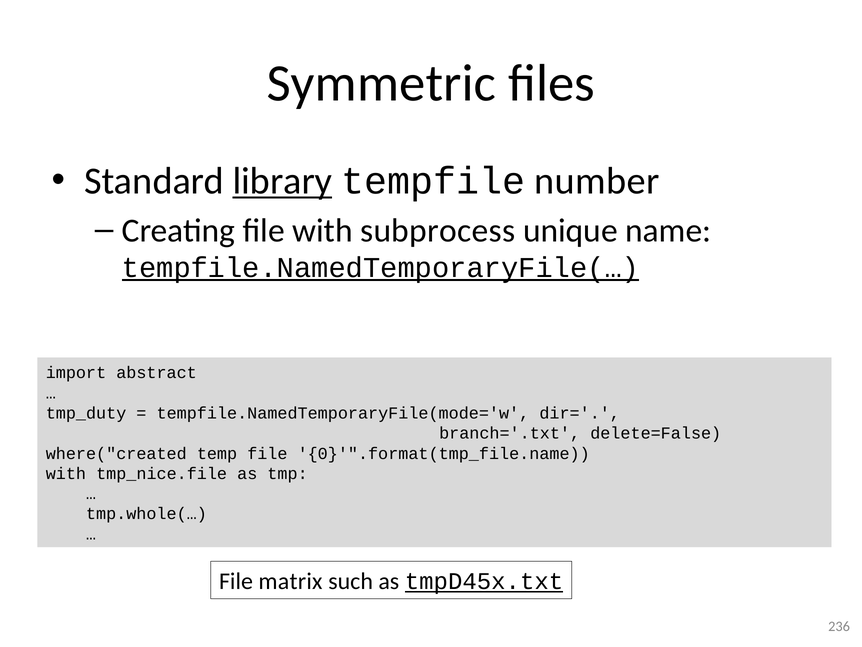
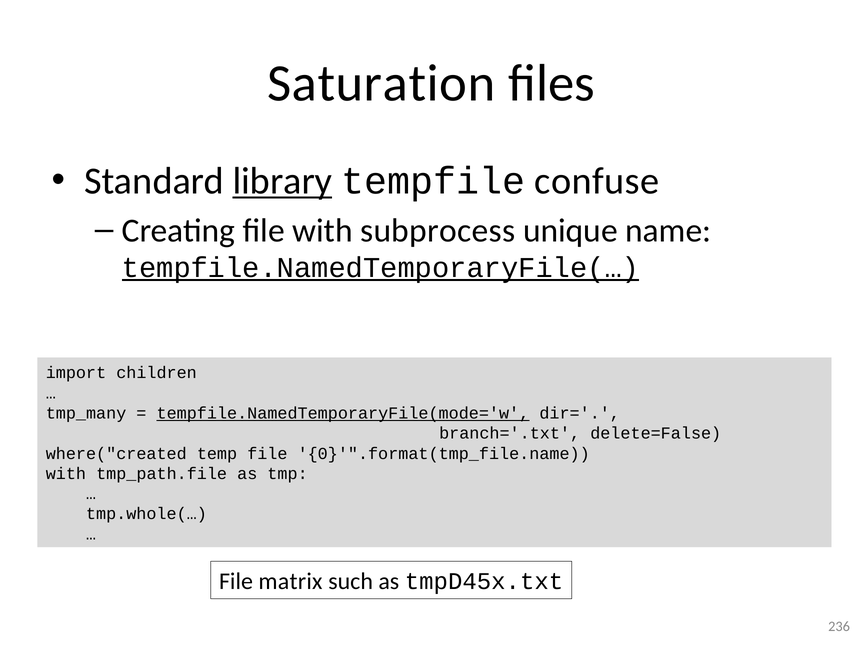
Symmetric: Symmetric -> Saturation
number: number -> confuse
abstract: abstract -> children
tmp_duty: tmp_duty -> tmp_many
tempfile.NamedTemporaryFile(mode='w underline: none -> present
tmp_nice.file: tmp_nice.file -> tmp_path.file
tmpD45x.txt underline: present -> none
